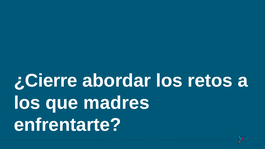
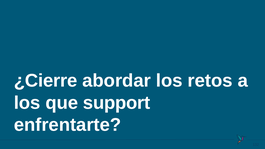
madres: madres -> support
